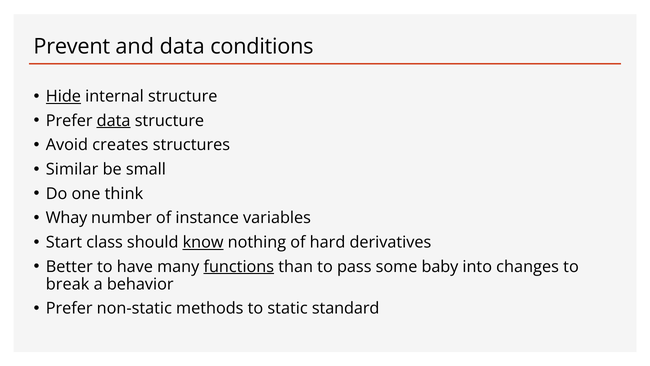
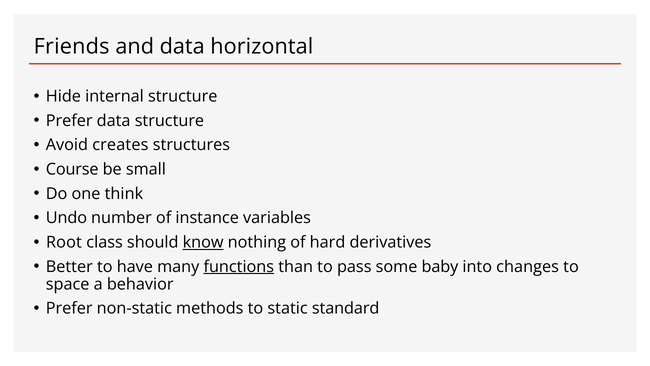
Prevent: Prevent -> Friends
conditions: conditions -> horizontal
Hide underline: present -> none
data at (114, 121) underline: present -> none
Similar: Similar -> Course
Whay: Whay -> Undo
Start: Start -> Root
break: break -> space
